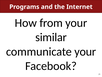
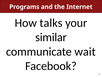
from: from -> talks
communicate your: your -> wait
